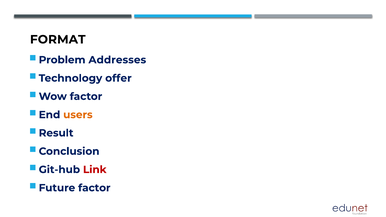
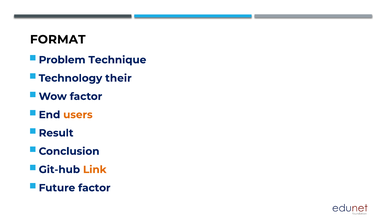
Addresses: Addresses -> Technique
offer: offer -> their
Link colour: red -> orange
